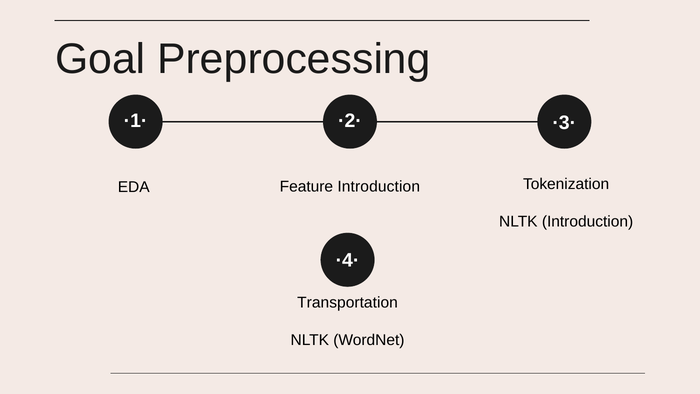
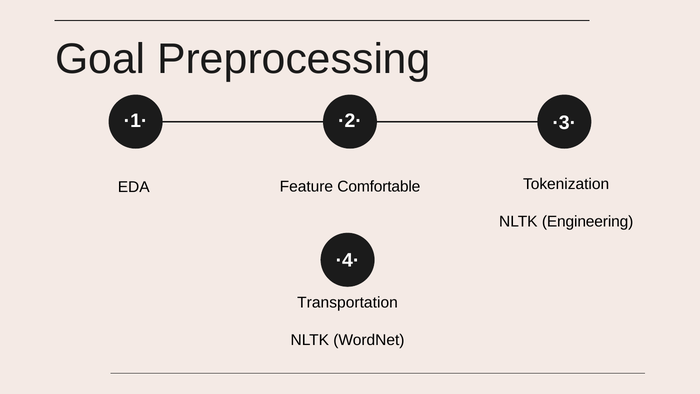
Feature Introduction: Introduction -> Comfortable
NLTK Introduction: Introduction -> Engineering
